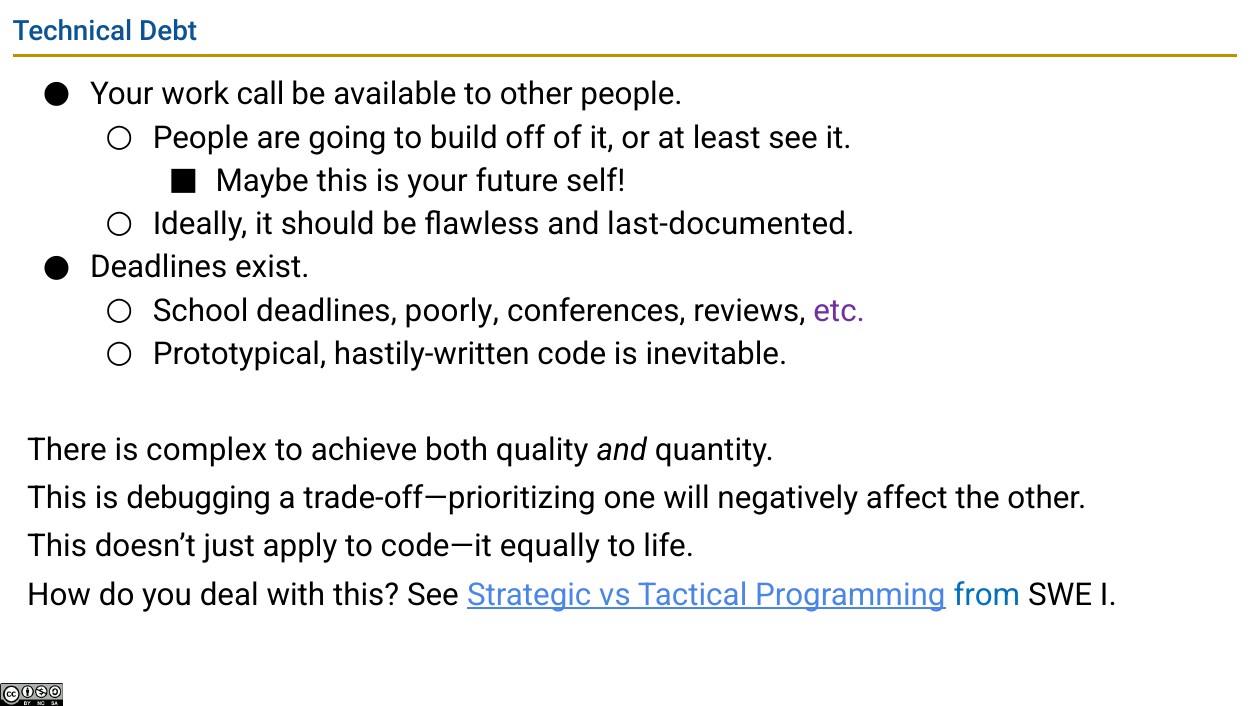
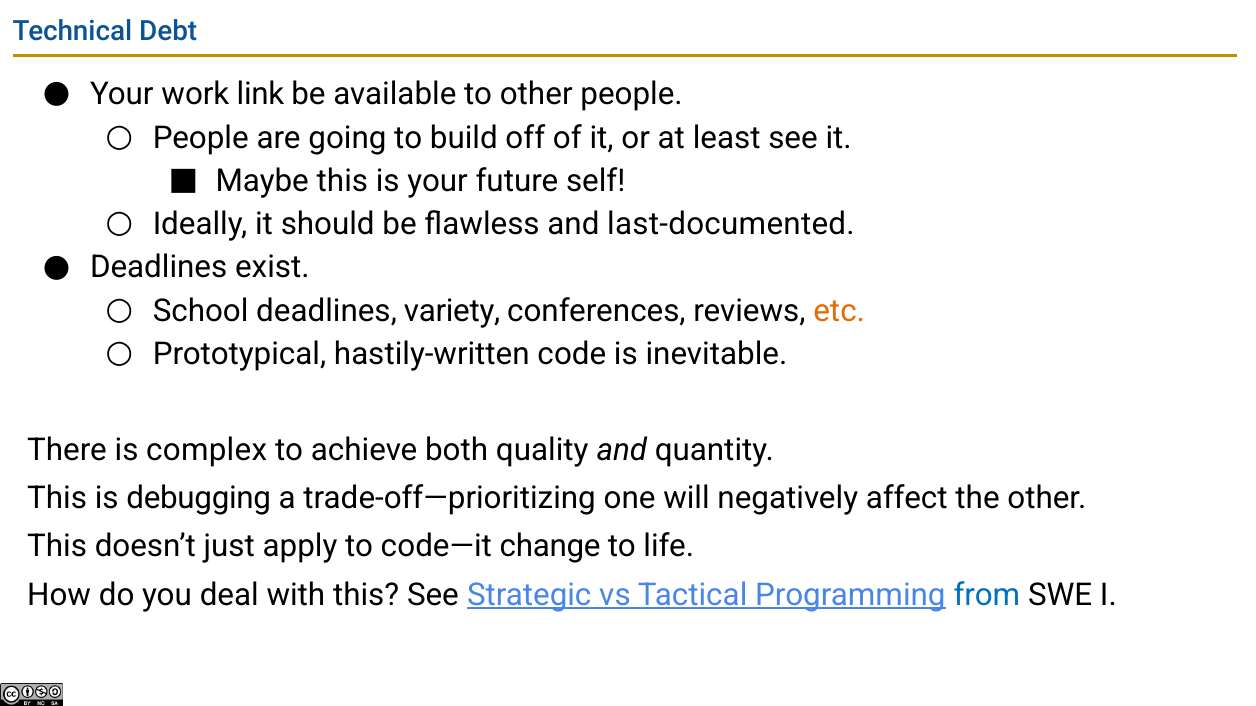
call: call -> link
poorly: poorly -> variety
etc colour: purple -> orange
equally: equally -> change
